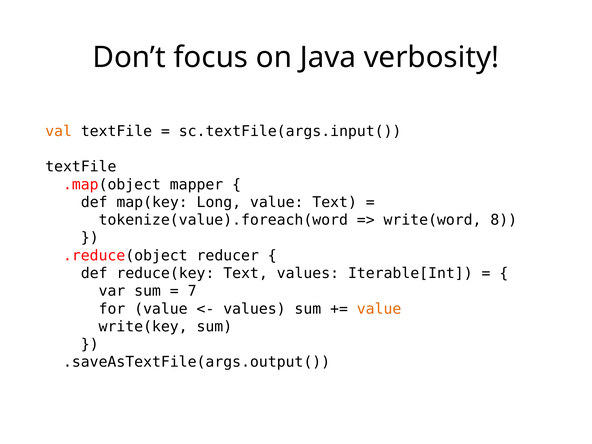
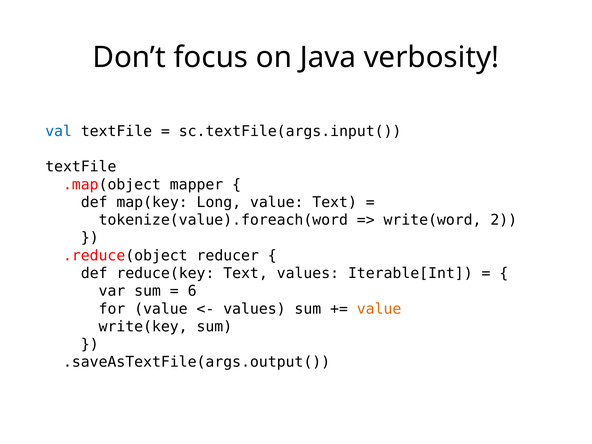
val colour: orange -> blue
8: 8 -> 2
7: 7 -> 6
